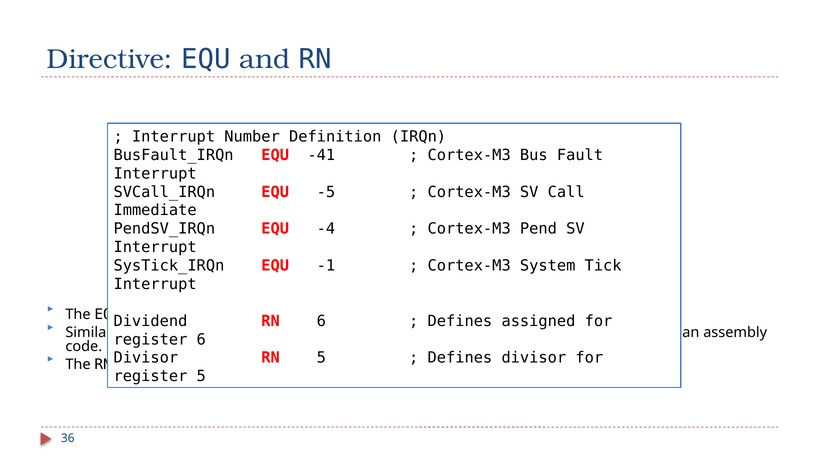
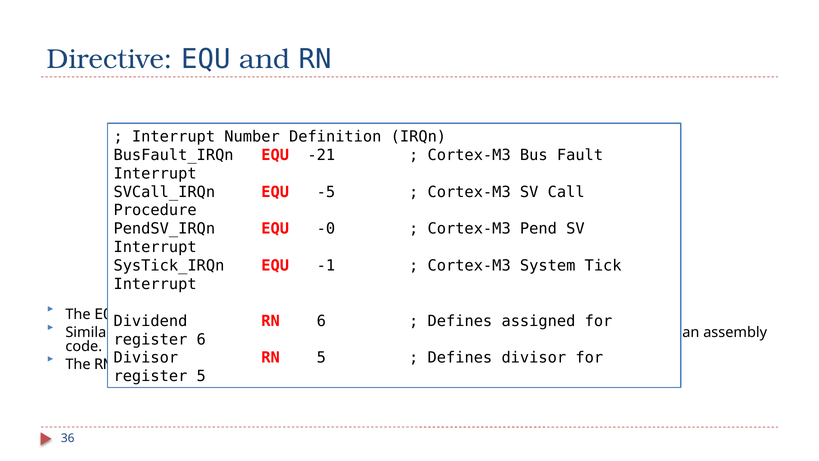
-41: -41 -> -21
Immediate: Immediate -> Procedure
-4: -4 -> -0
